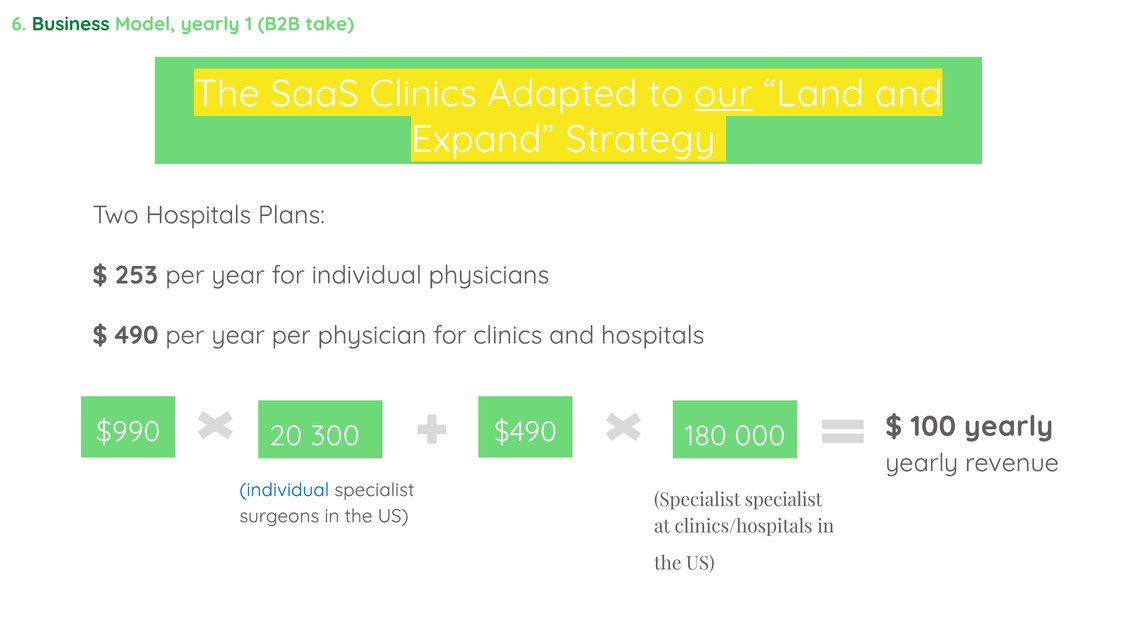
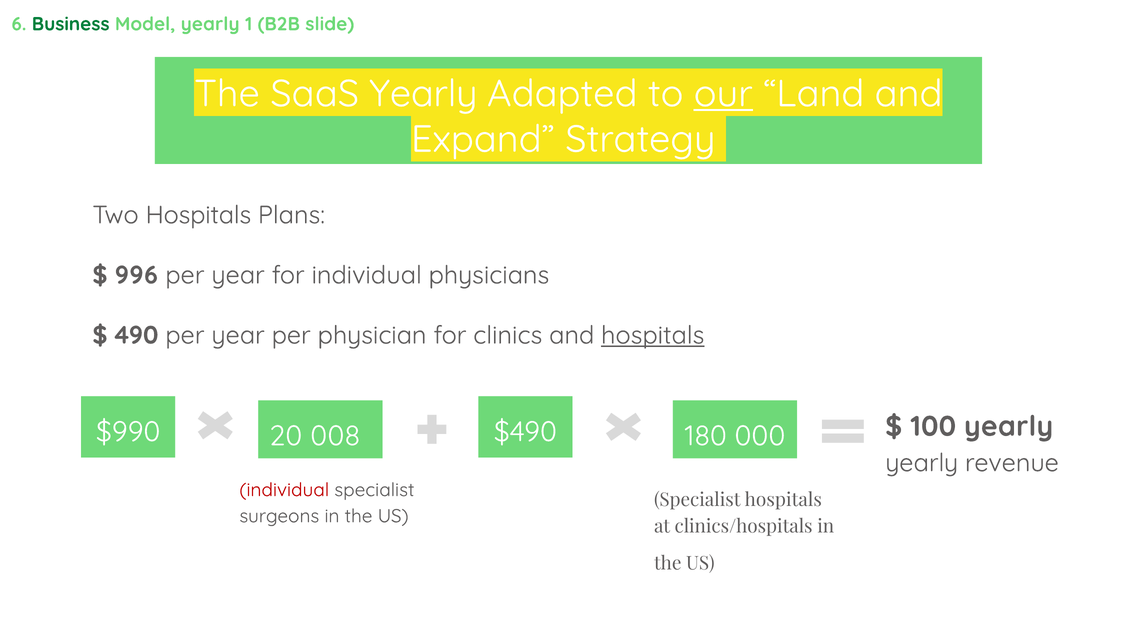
take: take -> slide
SaaS Clinics: Clinics -> Yearly
253: 253 -> 996
hospitals at (653, 335) underline: none -> present
300: 300 -> 008
individual at (284, 490) colour: blue -> red
Specialist specialist: specialist -> hospitals
